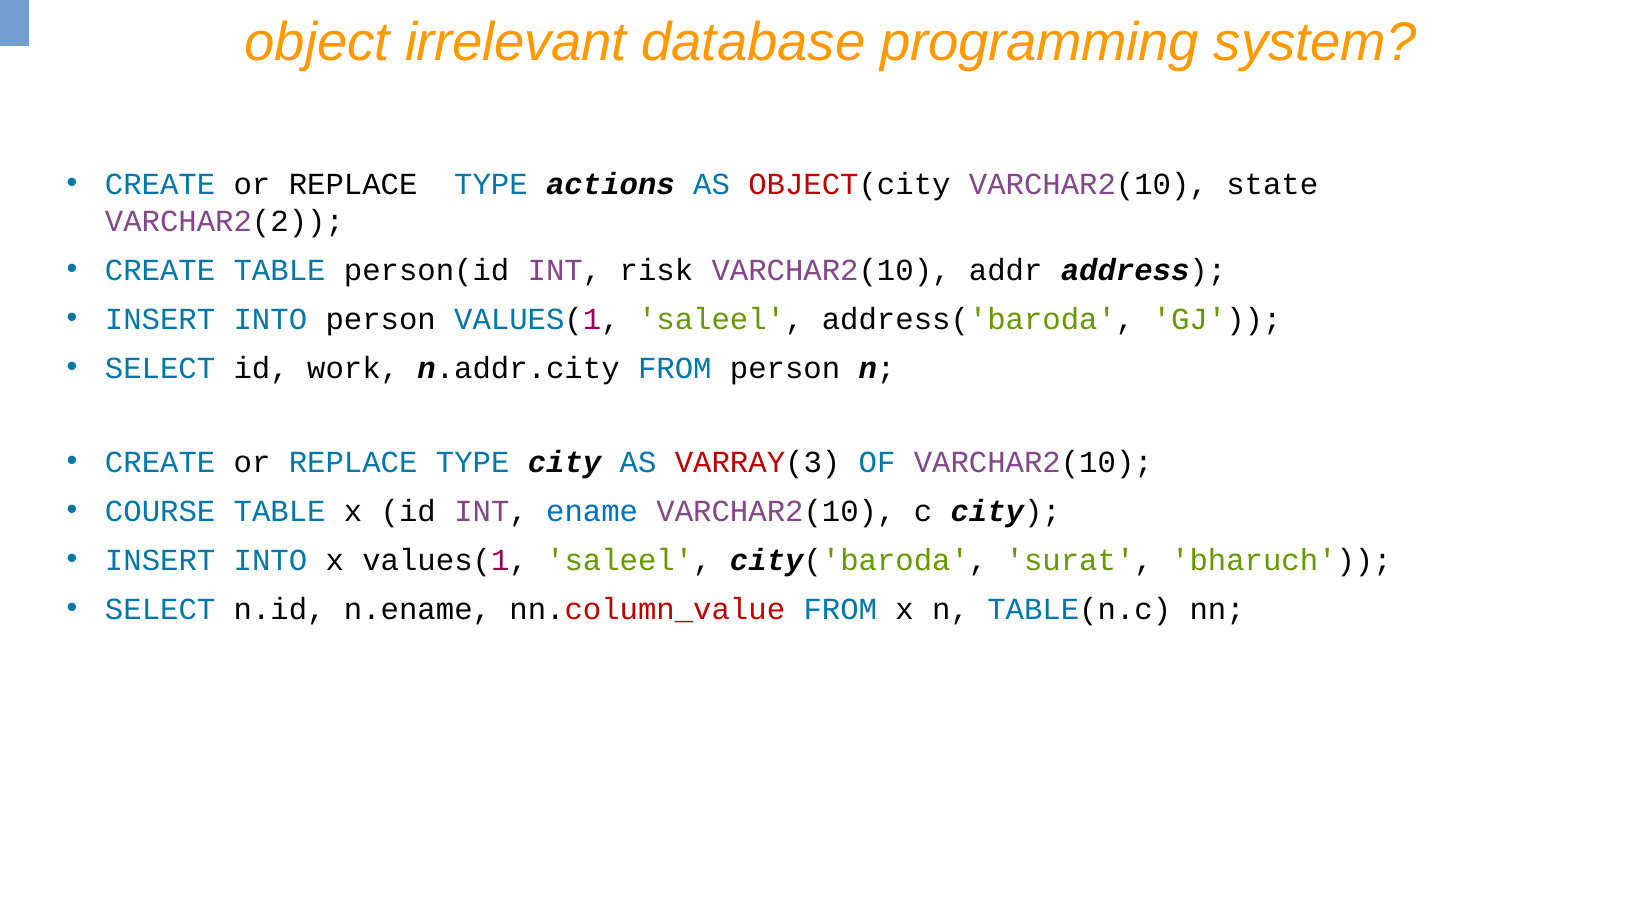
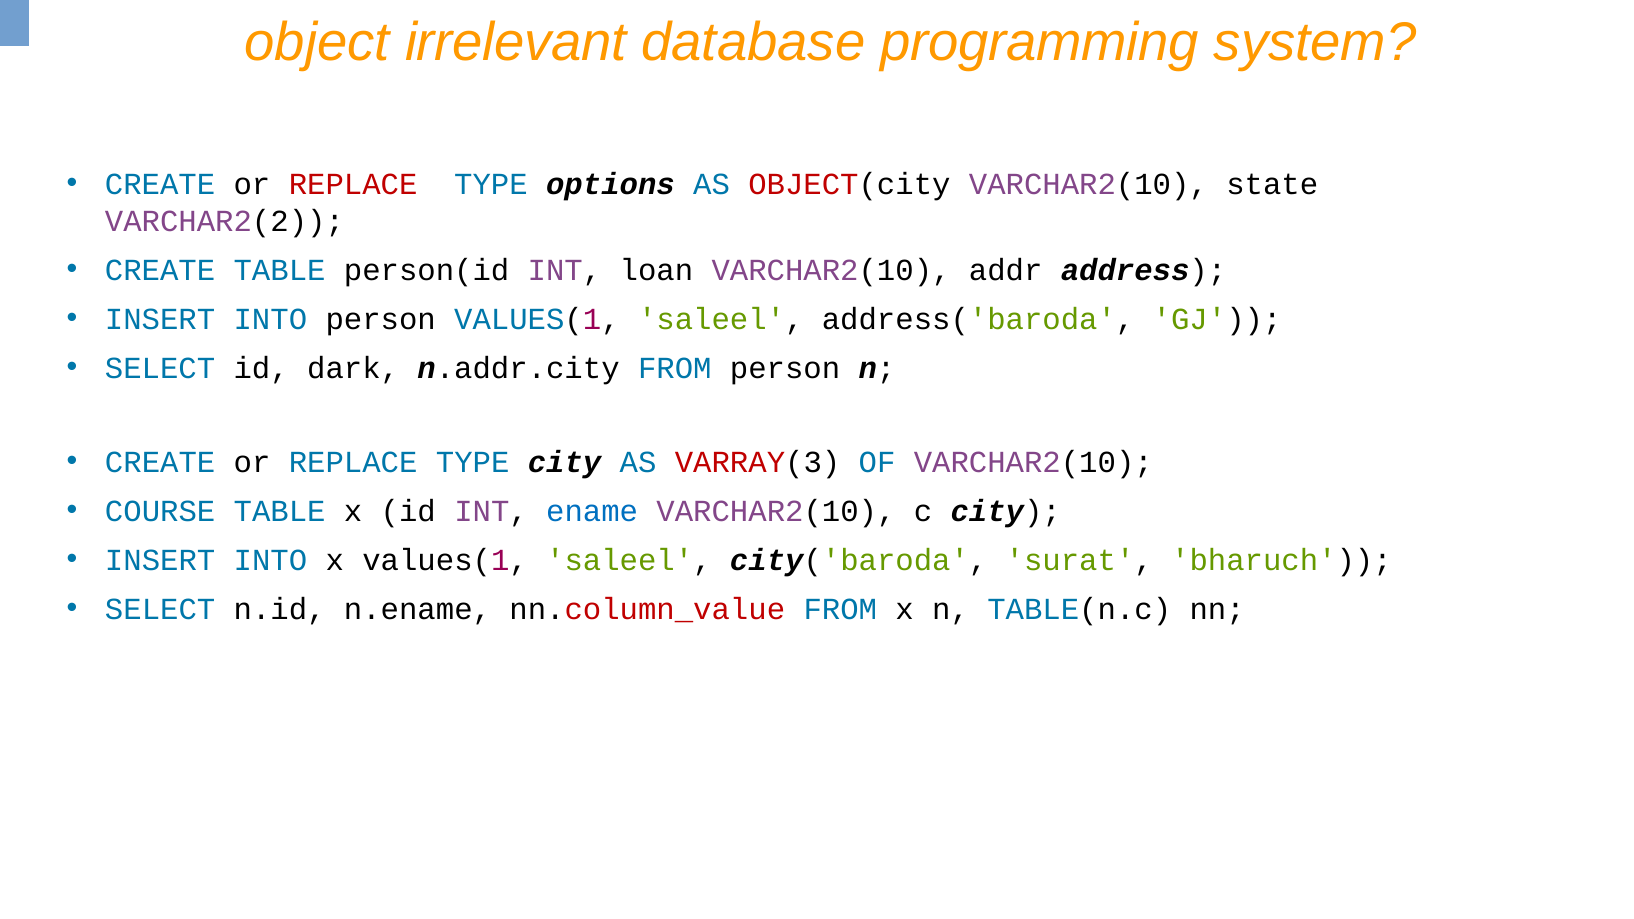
REPLACE at (353, 184) colour: black -> red
actions: actions -> options
risk: risk -> loan
work: work -> dark
